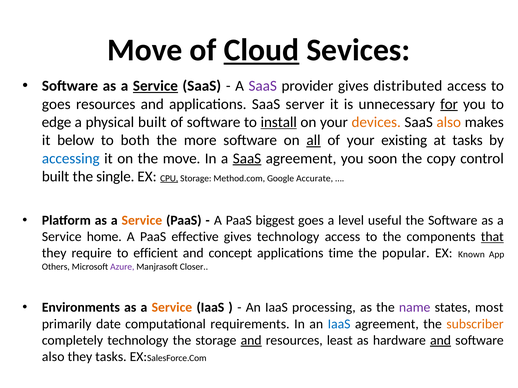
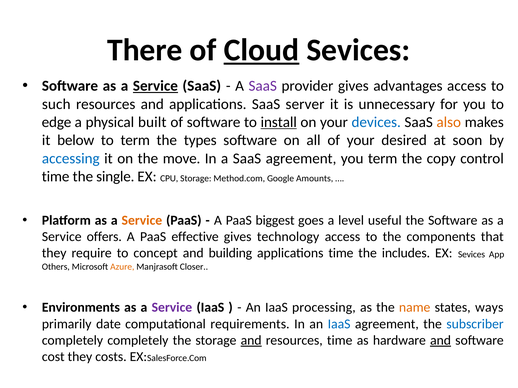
Move at (145, 50): Move -> There
distributed: distributed -> advantages
goes at (56, 104): goes -> such
for underline: present -> none
devices colour: orange -> blue
to both: both -> term
more: more -> types
all underline: present -> none
existing: existing -> desired
at tasks: tasks -> soon
SaaS at (247, 159) underline: present -> none
you soon: soon -> term
built at (56, 177): built -> time
CPU underline: present -> none
Accurate: Accurate -> Amounts
home: home -> offers
that underline: present -> none
efficient: efficient -> concept
concept: concept -> building
popular: popular -> includes
EX Known: Known -> Sevices
Azure colour: purple -> orange
Service at (172, 308) colour: orange -> purple
name colour: purple -> orange
most: most -> ways
subscriber colour: orange -> blue
completely technology: technology -> completely
resources least: least -> time
also at (53, 357): also -> cost
they tasks: tasks -> costs
